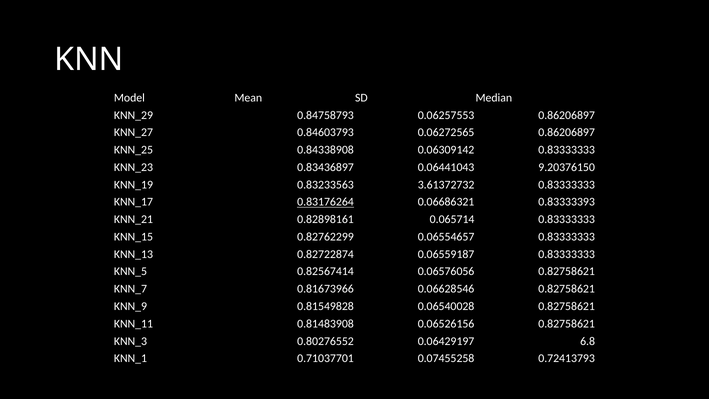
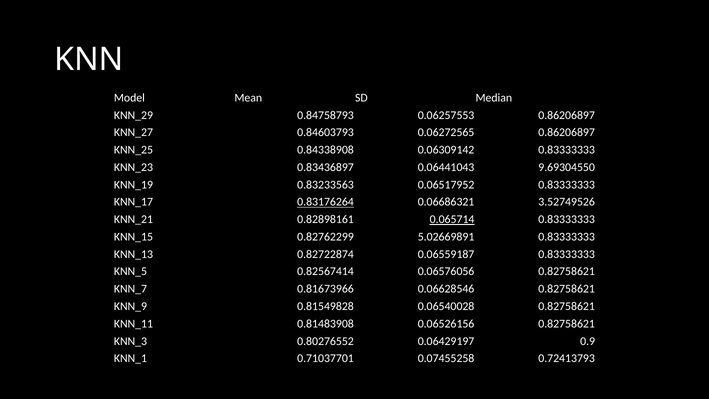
9.20376150: 9.20376150 -> 9.69304550
3.61372732: 3.61372732 -> 0.06517952
0.83333393: 0.83333393 -> 3.52749526
0.065714 underline: none -> present
0.06554657: 0.06554657 -> 5.02669891
6.8: 6.8 -> 0.9
